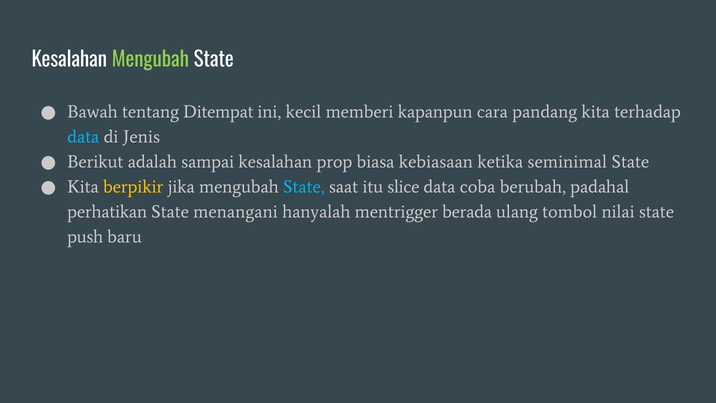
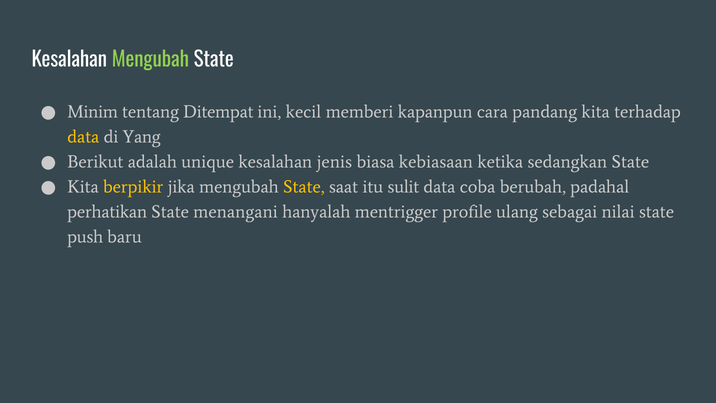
Bawah: Bawah -> Minim
data at (83, 137) colour: light blue -> yellow
Jenis: Jenis -> Yang
sampai: sampai -> unique
prop: prop -> jenis
seminimal: seminimal -> sedangkan
State at (304, 187) colour: light blue -> yellow
slice: slice -> sulit
berada: berada -> profile
tombol: tombol -> sebagai
